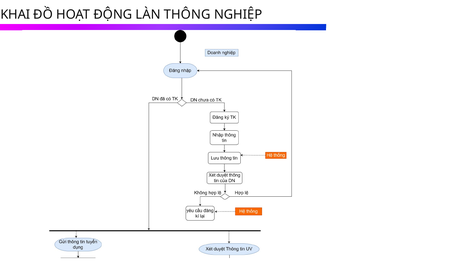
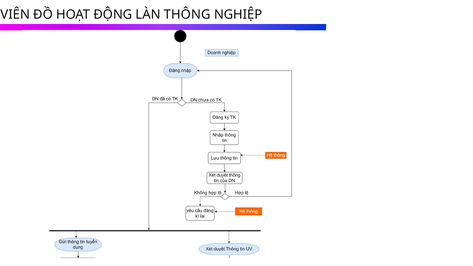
KHAI: KHAI -> VIÊN
